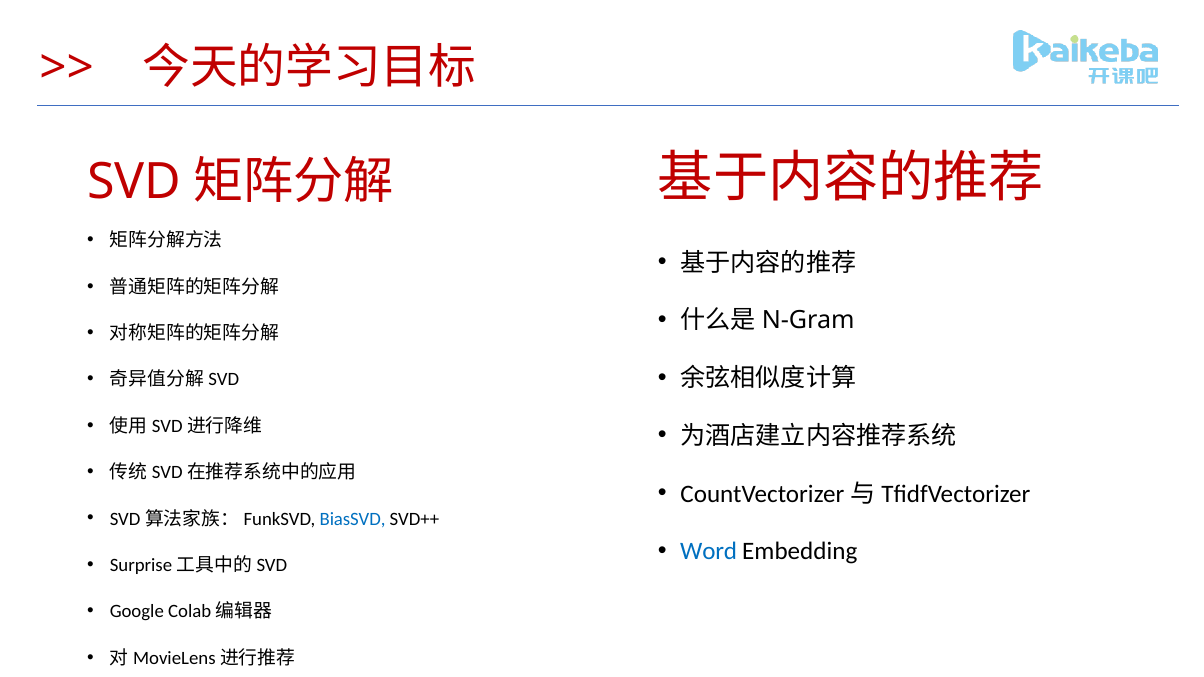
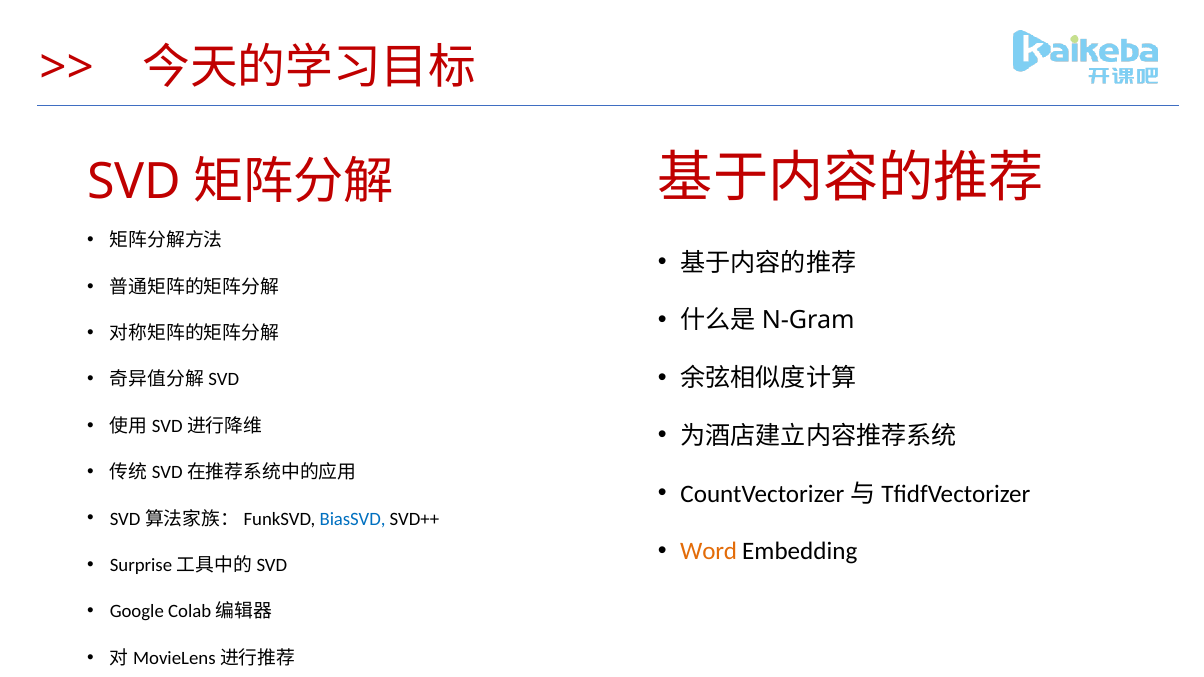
Word colour: blue -> orange
